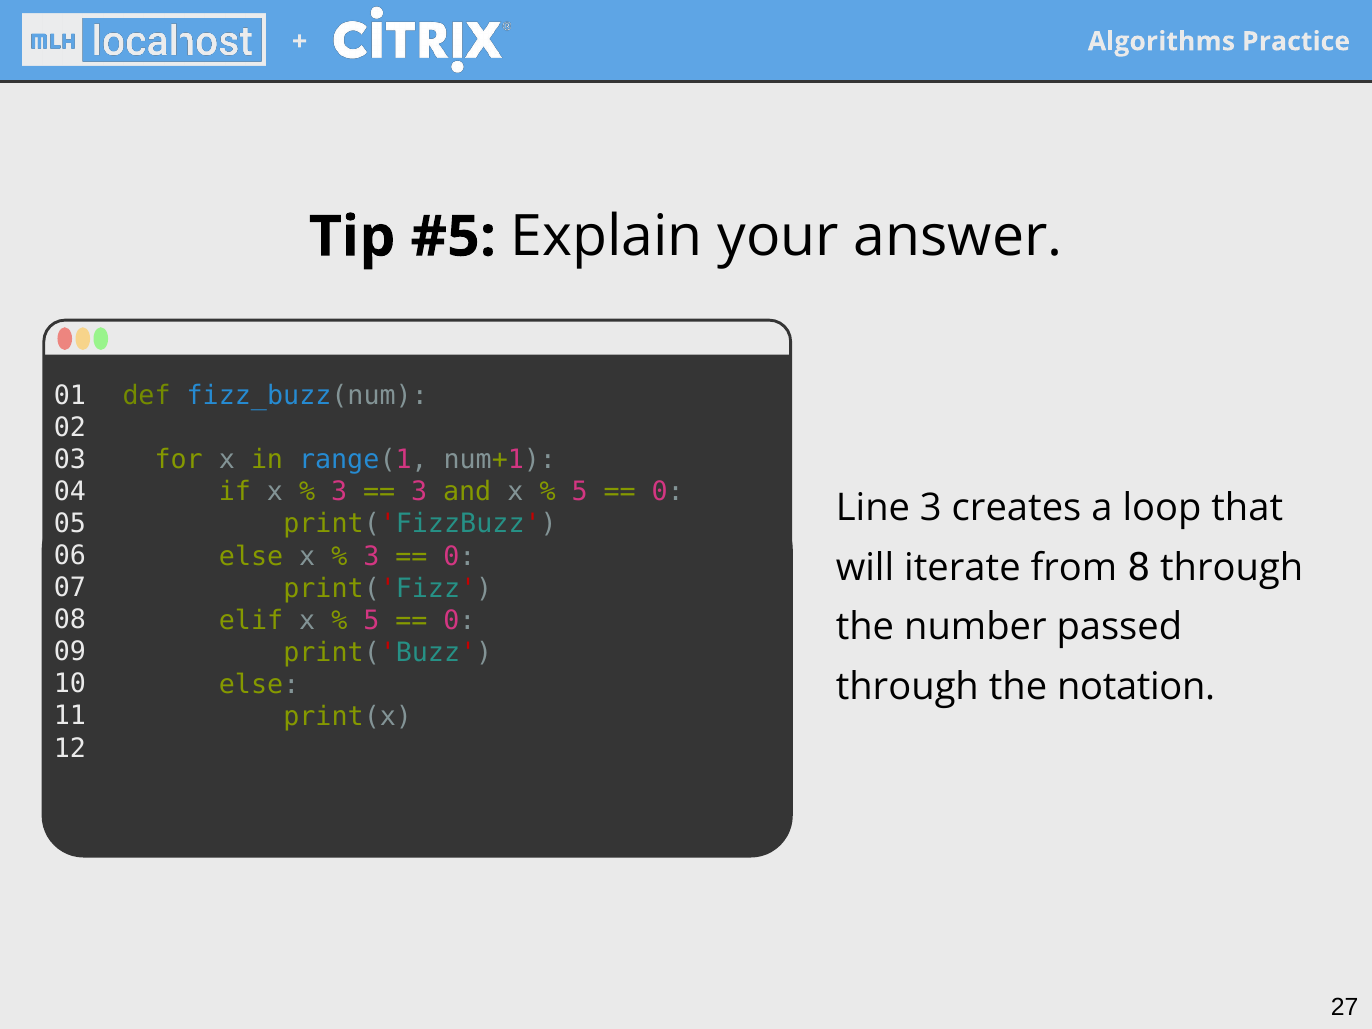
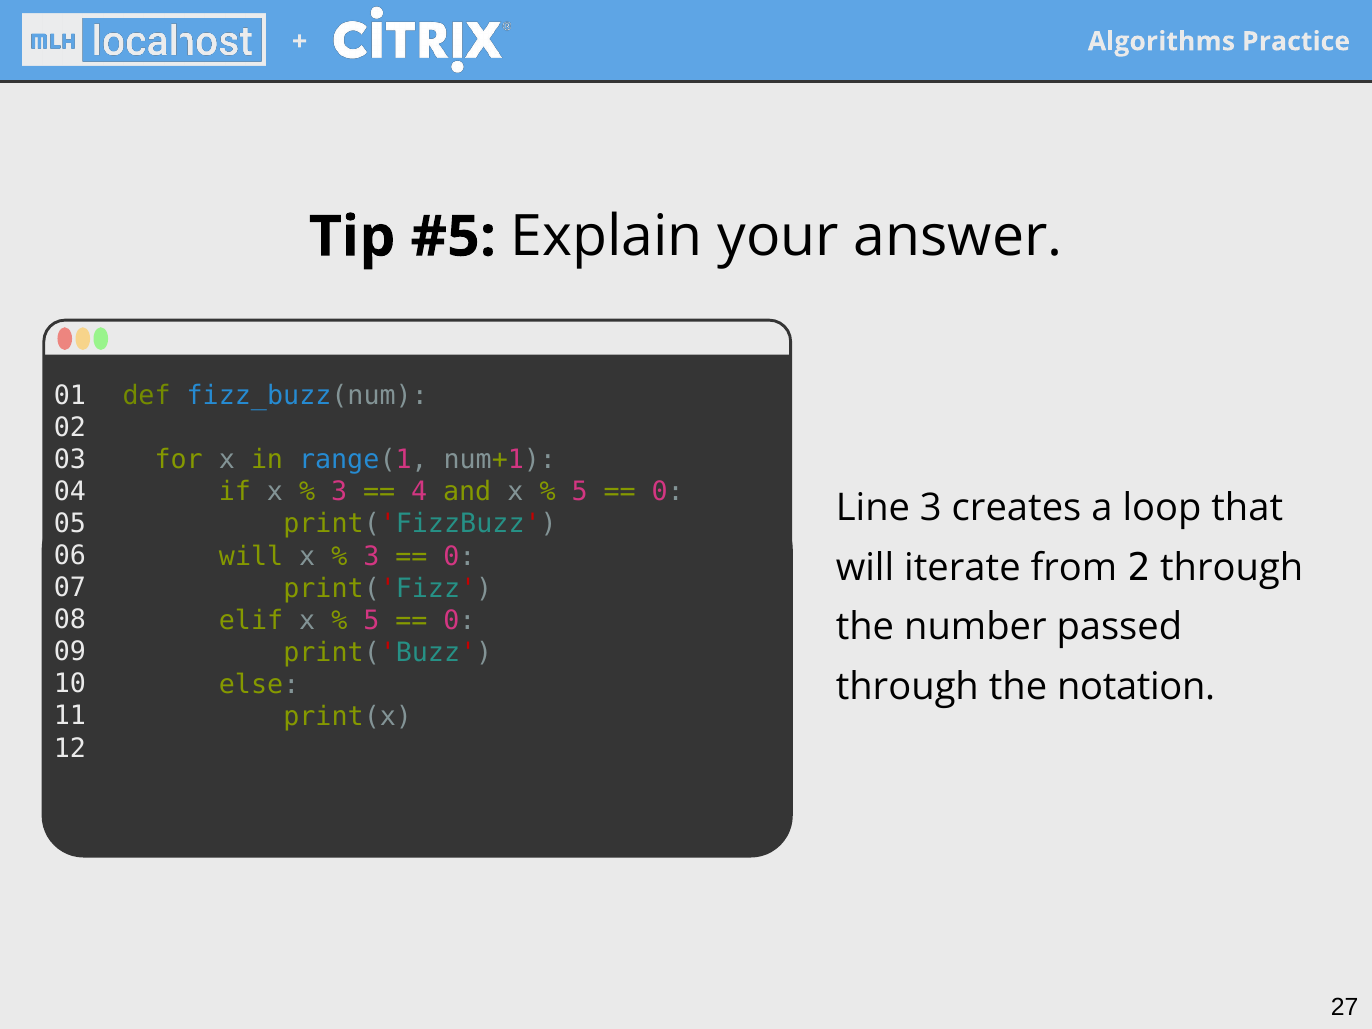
3 at (419, 492): 3 -> 4
else at (251, 556): else -> will
8: 8 -> 2
